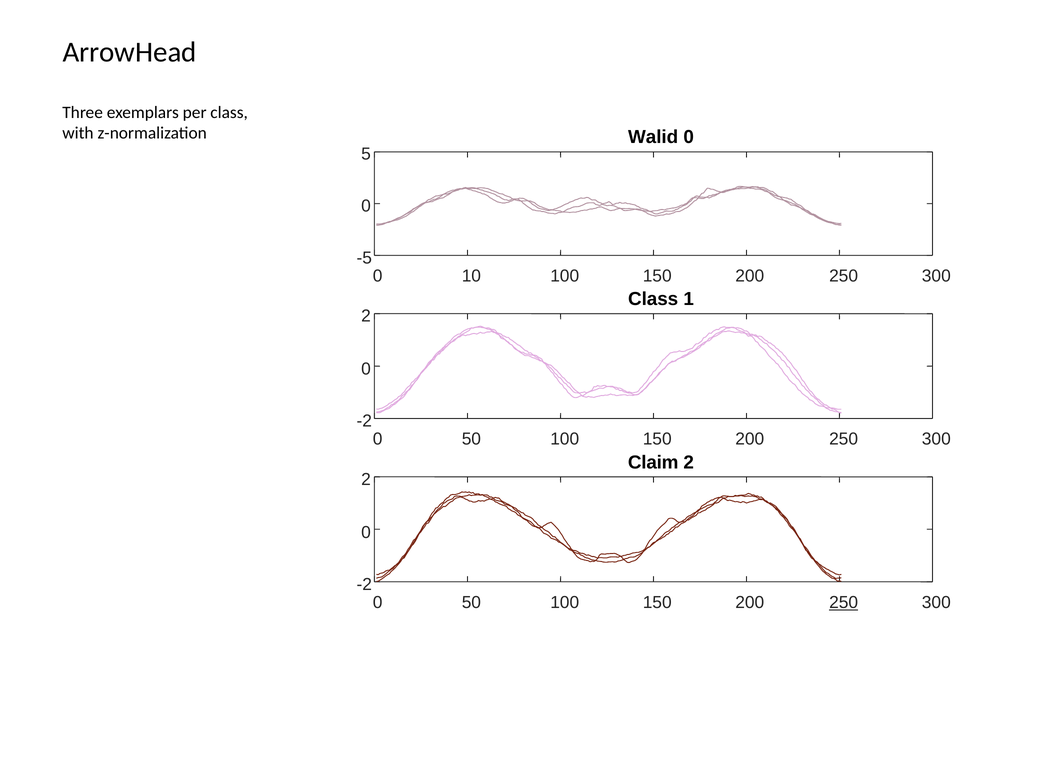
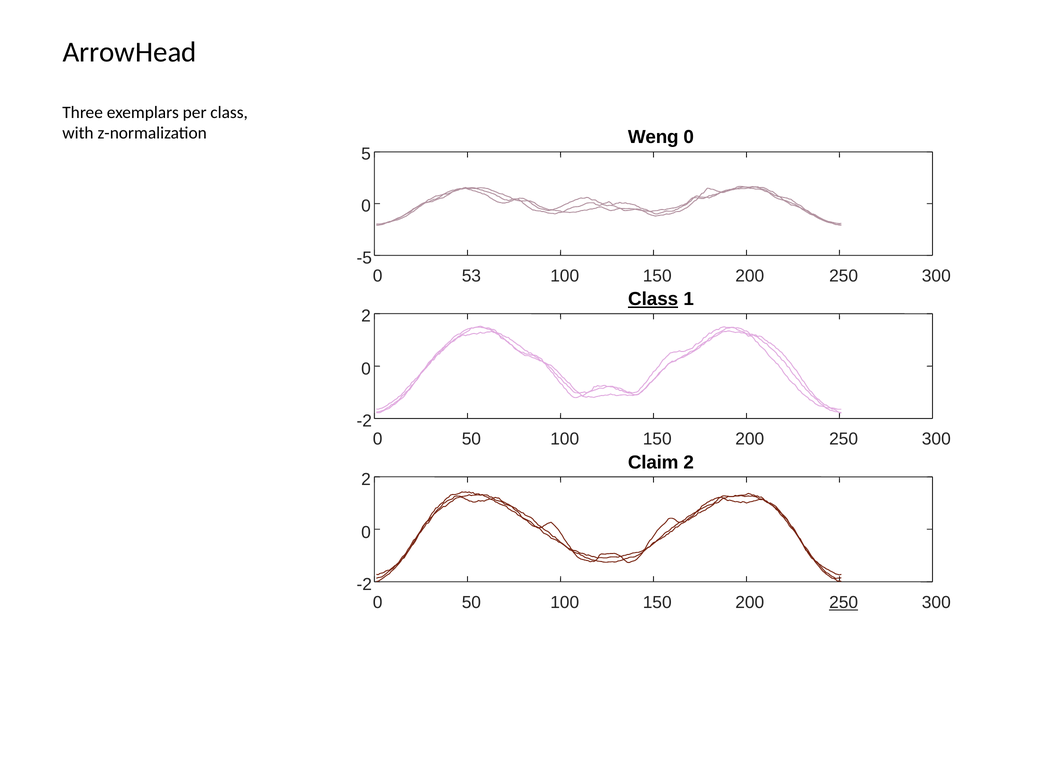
Walid: Walid -> Weng
10: 10 -> 53
Class at (653, 299) underline: none -> present
